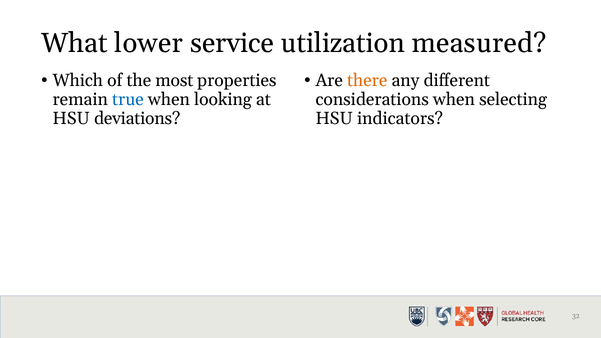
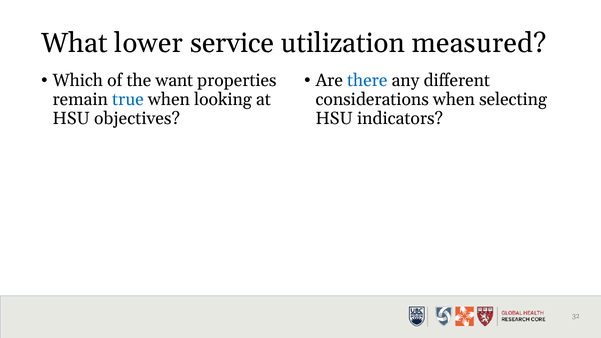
most: most -> want
there colour: orange -> blue
deviations: deviations -> objectives
